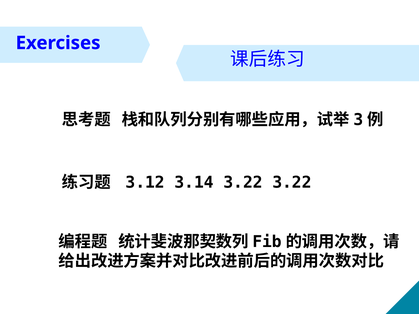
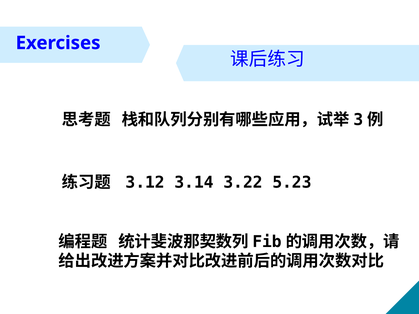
3.22 3.22: 3.22 -> 5.23
